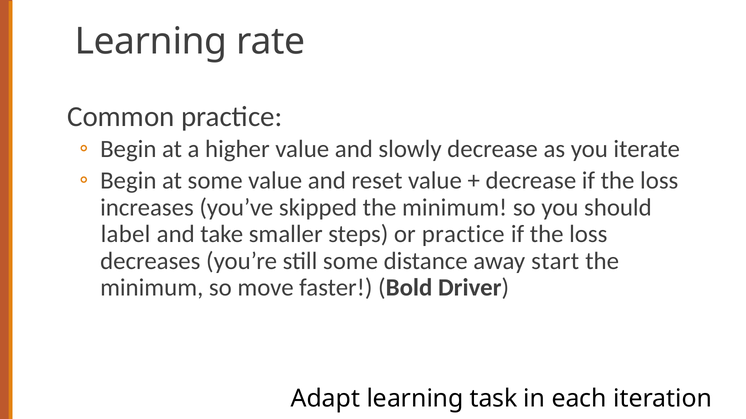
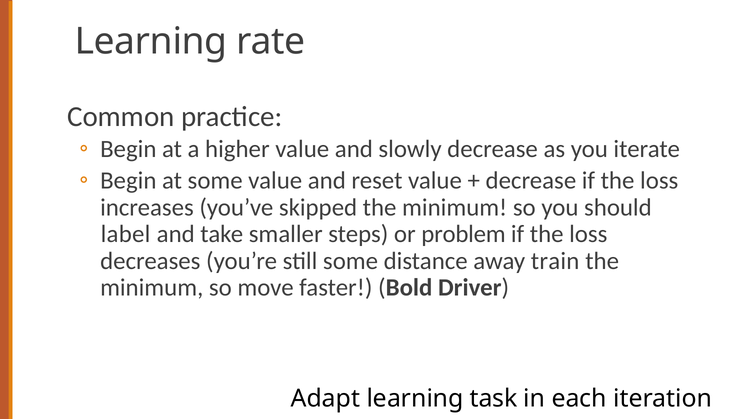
or practice: practice -> problem
start: start -> train
